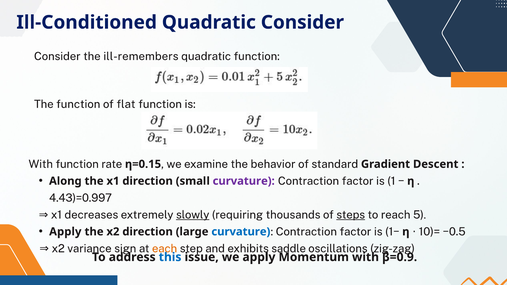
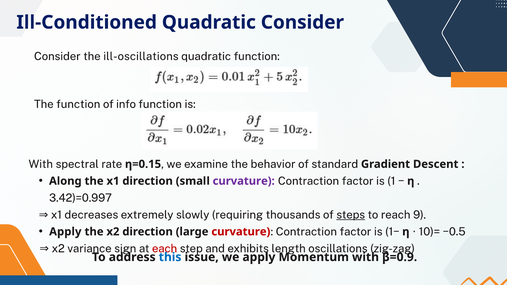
ill-remembers: ill-remembers -> ill-oscillations
flat: flat -> info
With function: function -> spectral
4.43)=0.997: 4.43)=0.997 -> 3.42)=0.997
slowly underline: present -> none
5: 5 -> 9
curvature at (241, 232) colour: blue -> red
each colour: orange -> red
saddle: saddle -> length
